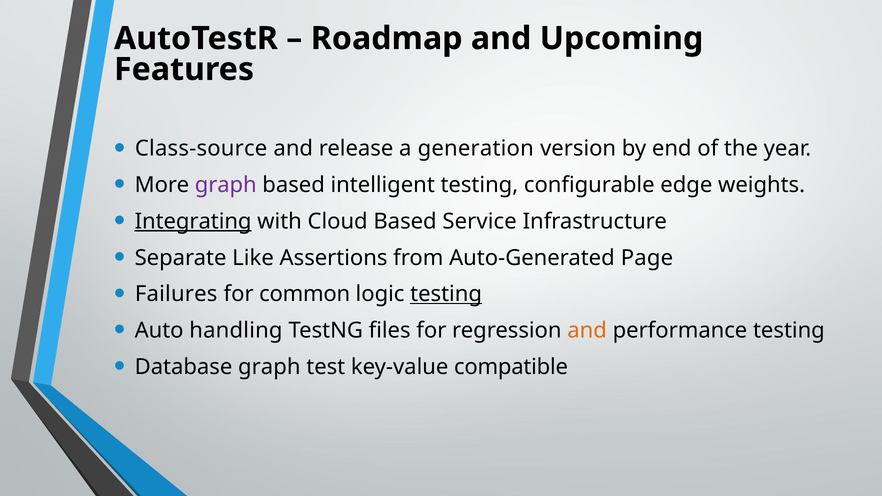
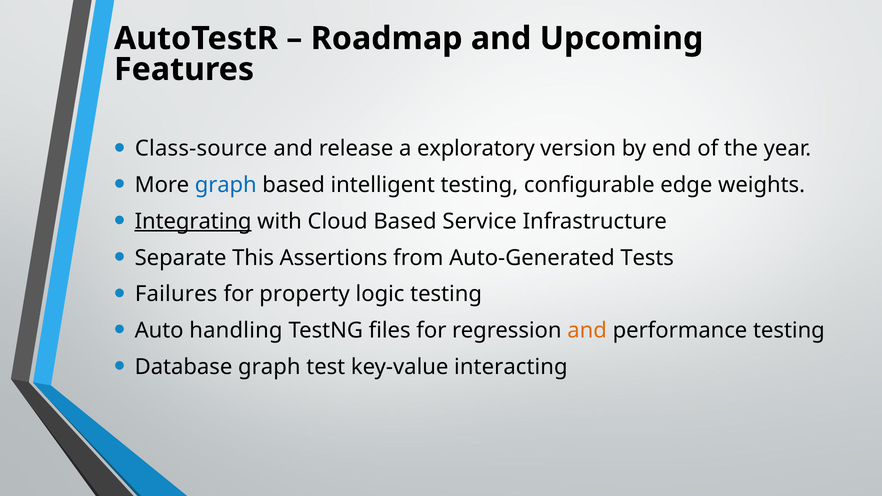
generation: generation -> exploratory
graph at (226, 185) colour: purple -> blue
Like: Like -> This
Page: Page -> Tests
common: common -> property
testing at (446, 294) underline: present -> none
compatible: compatible -> interacting
